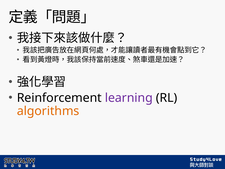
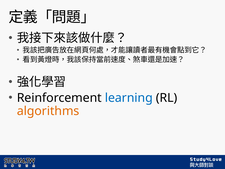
learning colour: purple -> blue
